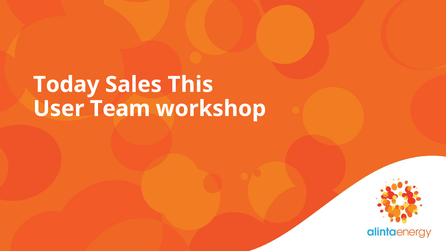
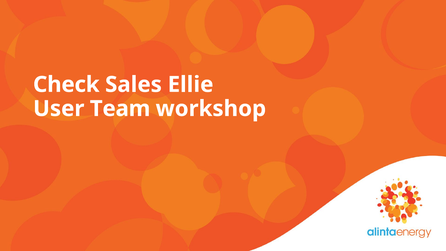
Today: Today -> Check
This: This -> Ellie
